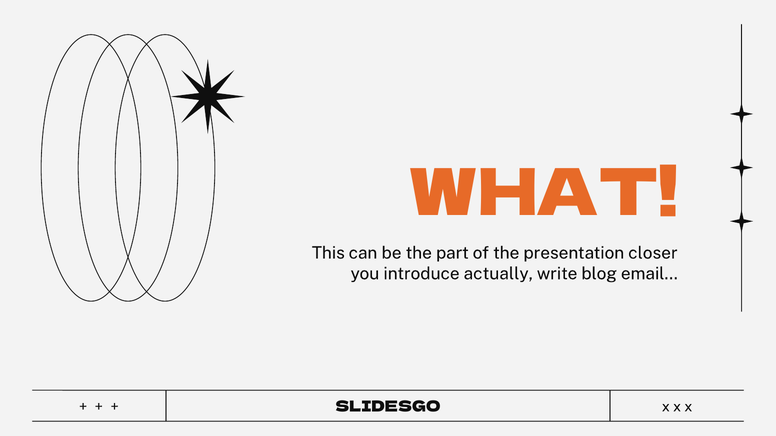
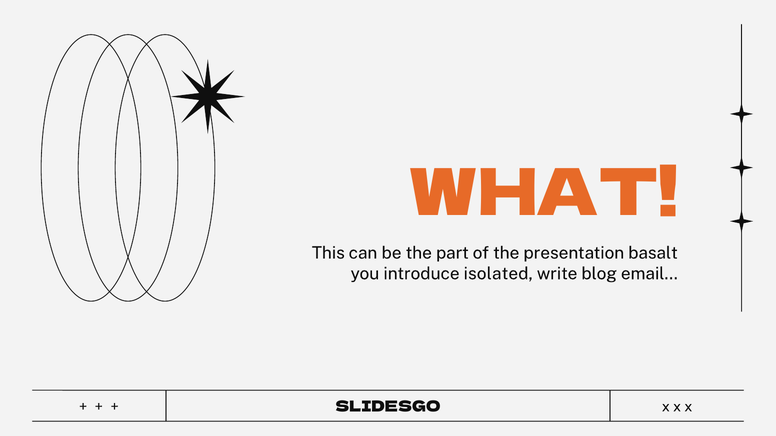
closer: closer -> basalt
actually: actually -> isolated
